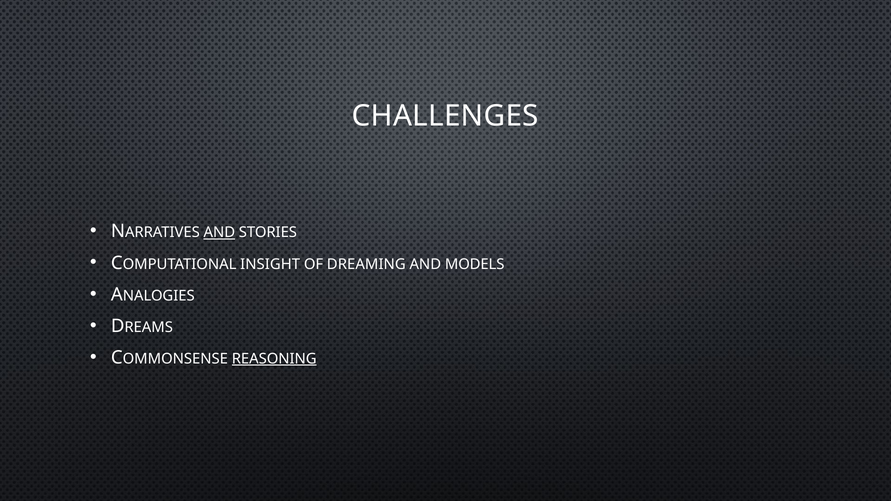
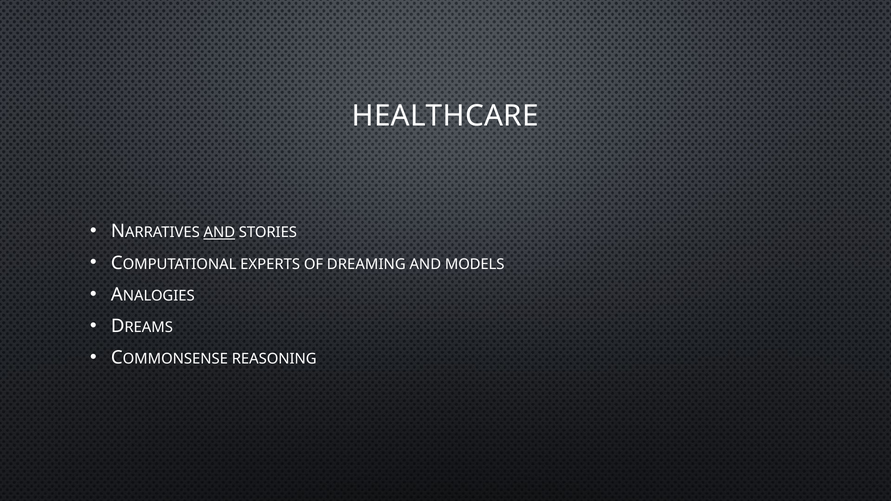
CHALLENGES: CHALLENGES -> HEALTHCARE
INSIGHT: INSIGHT -> EXPERTS
REASONING underline: present -> none
